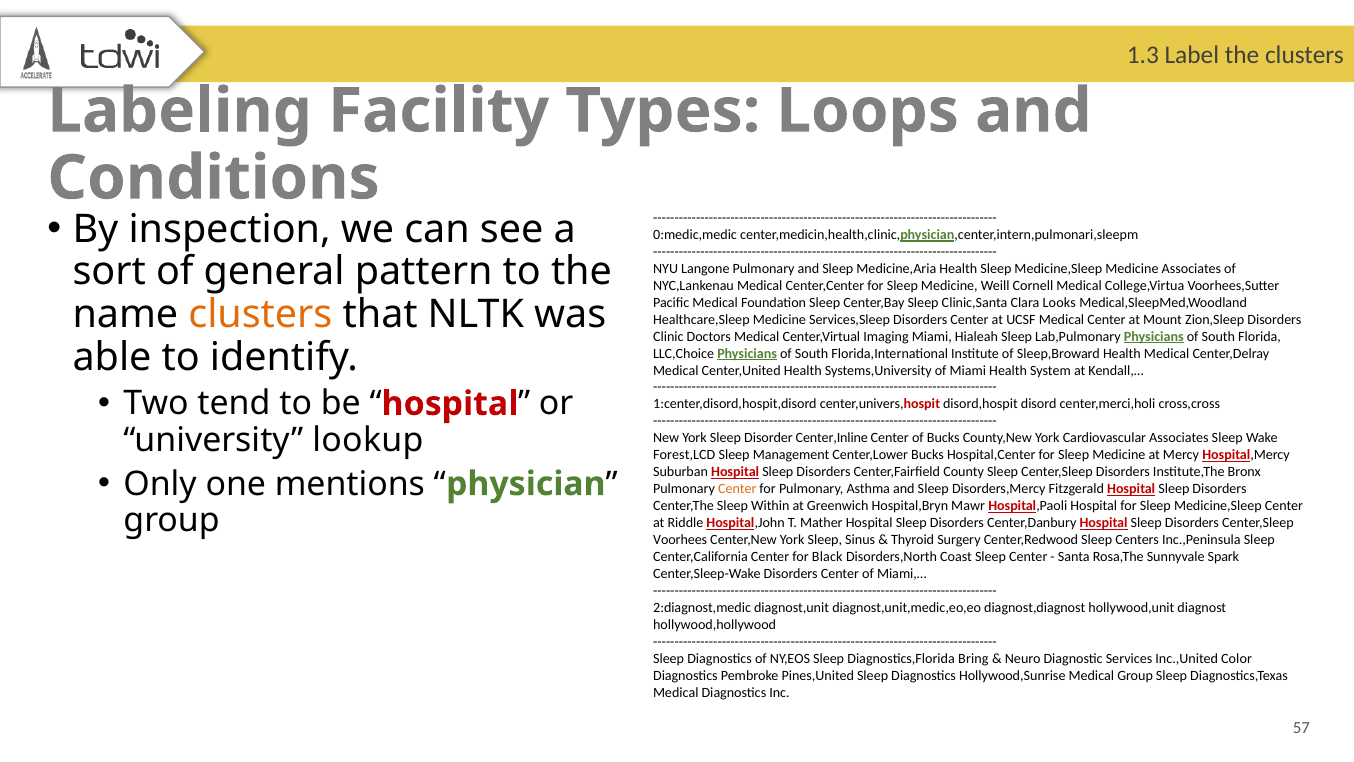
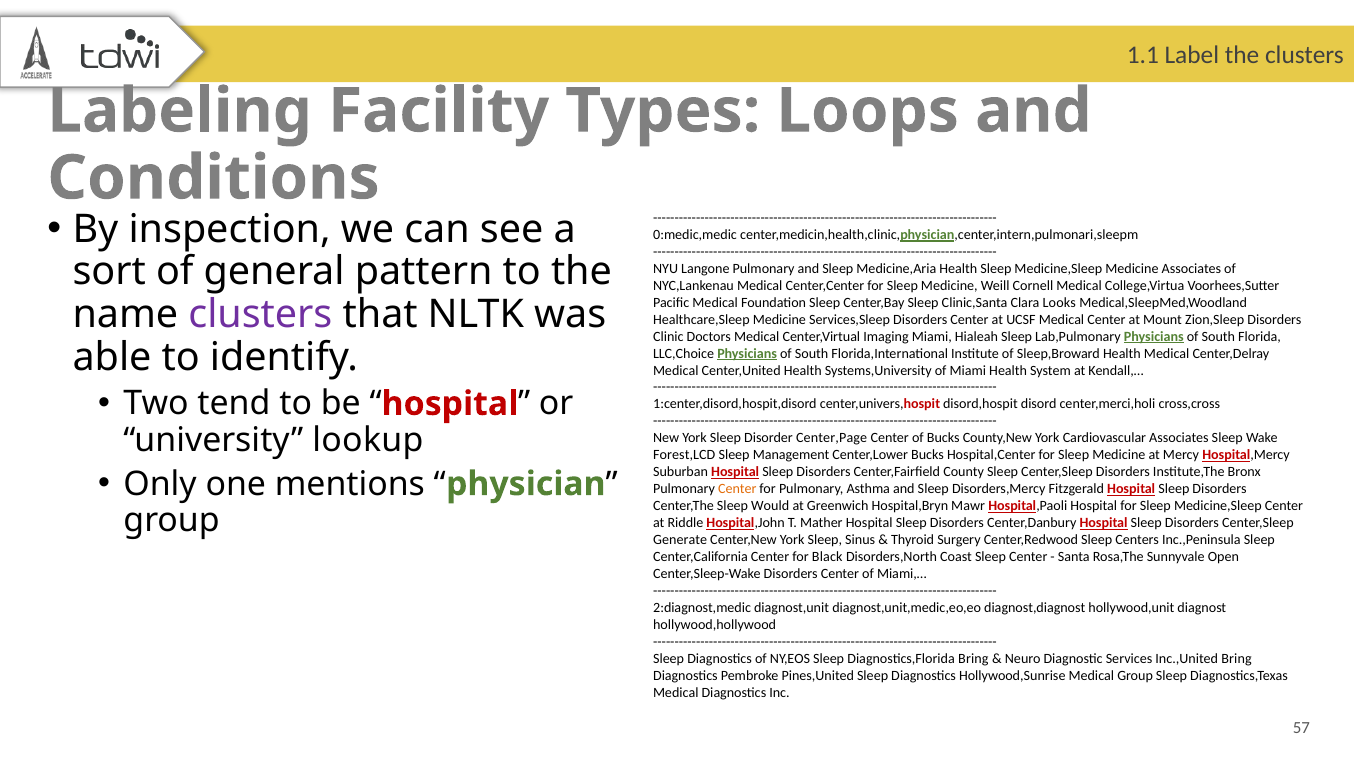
1.3: 1.3 -> 1.1
clusters at (260, 314) colour: orange -> purple
Center,Inline: Center,Inline -> Center,Page
Within: Within -> Would
Voorhees: Voorhees -> Generate
Spark: Spark -> Open
Inc.,United Color: Color -> Bring
